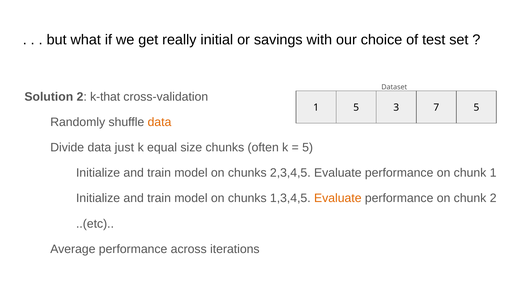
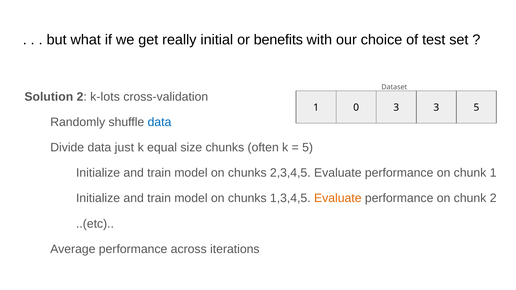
savings: savings -> benefits
k-that: k-that -> k-lots
1 5: 5 -> 0
3 7: 7 -> 3
data at (159, 122) colour: orange -> blue
